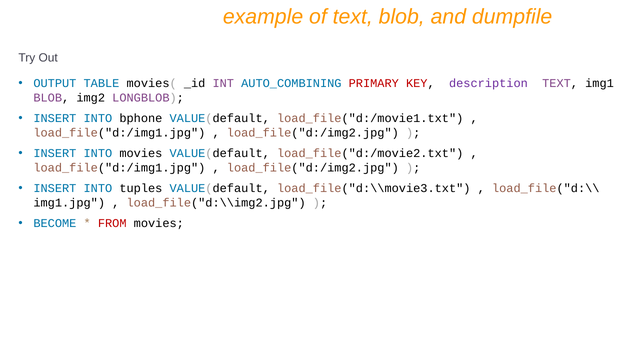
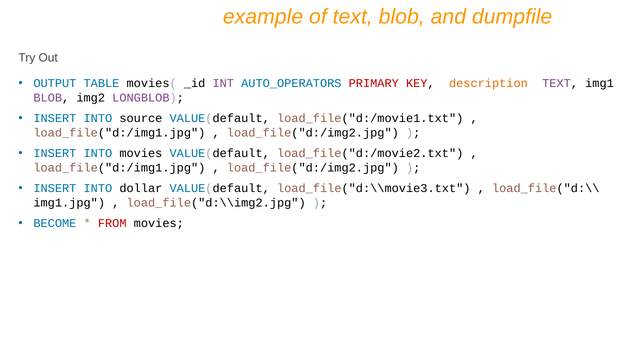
AUTO_COMBINING: AUTO_COMBINING -> AUTO_OPERATORS
description colour: purple -> orange
bphone: bphone -> source
tuples: tuples -> dollar
